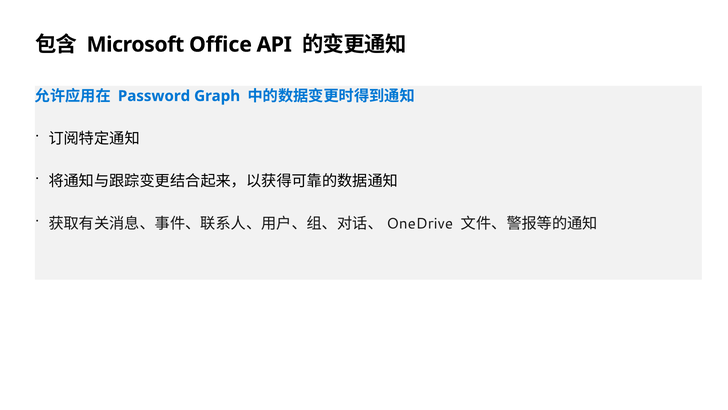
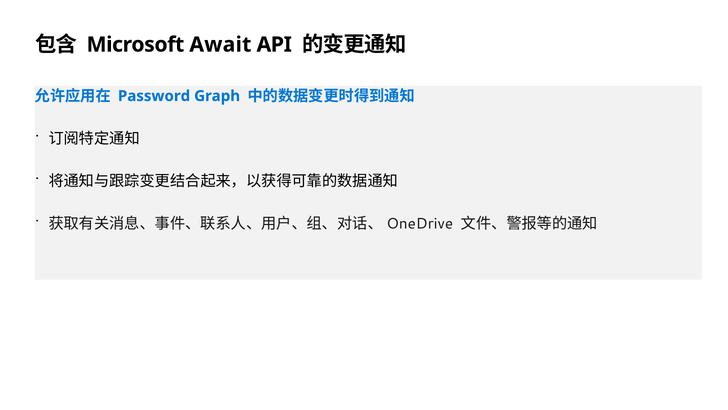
Office: Office -> Await
